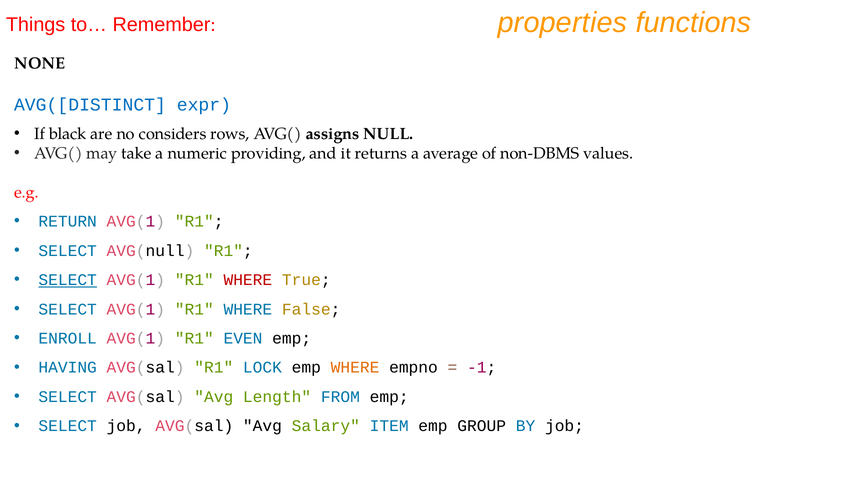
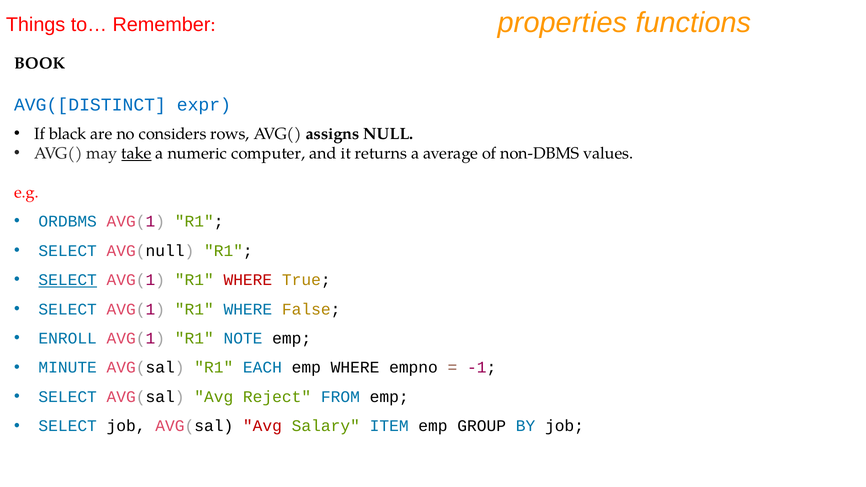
NONE: NONE -> BOOK
take underline: none -> present
providing: providing -> computer
RETURN: RETURN -> ORDBMS
EVEN: EVEN -> NOTE
HAVING: HAVING -> MINUTE
LOCK: LOCK -> EACH
WHERE at (355, 368) colour: orange -> black
Length: Length -> Reject
Avg at (262, 426) colour: black -> red
